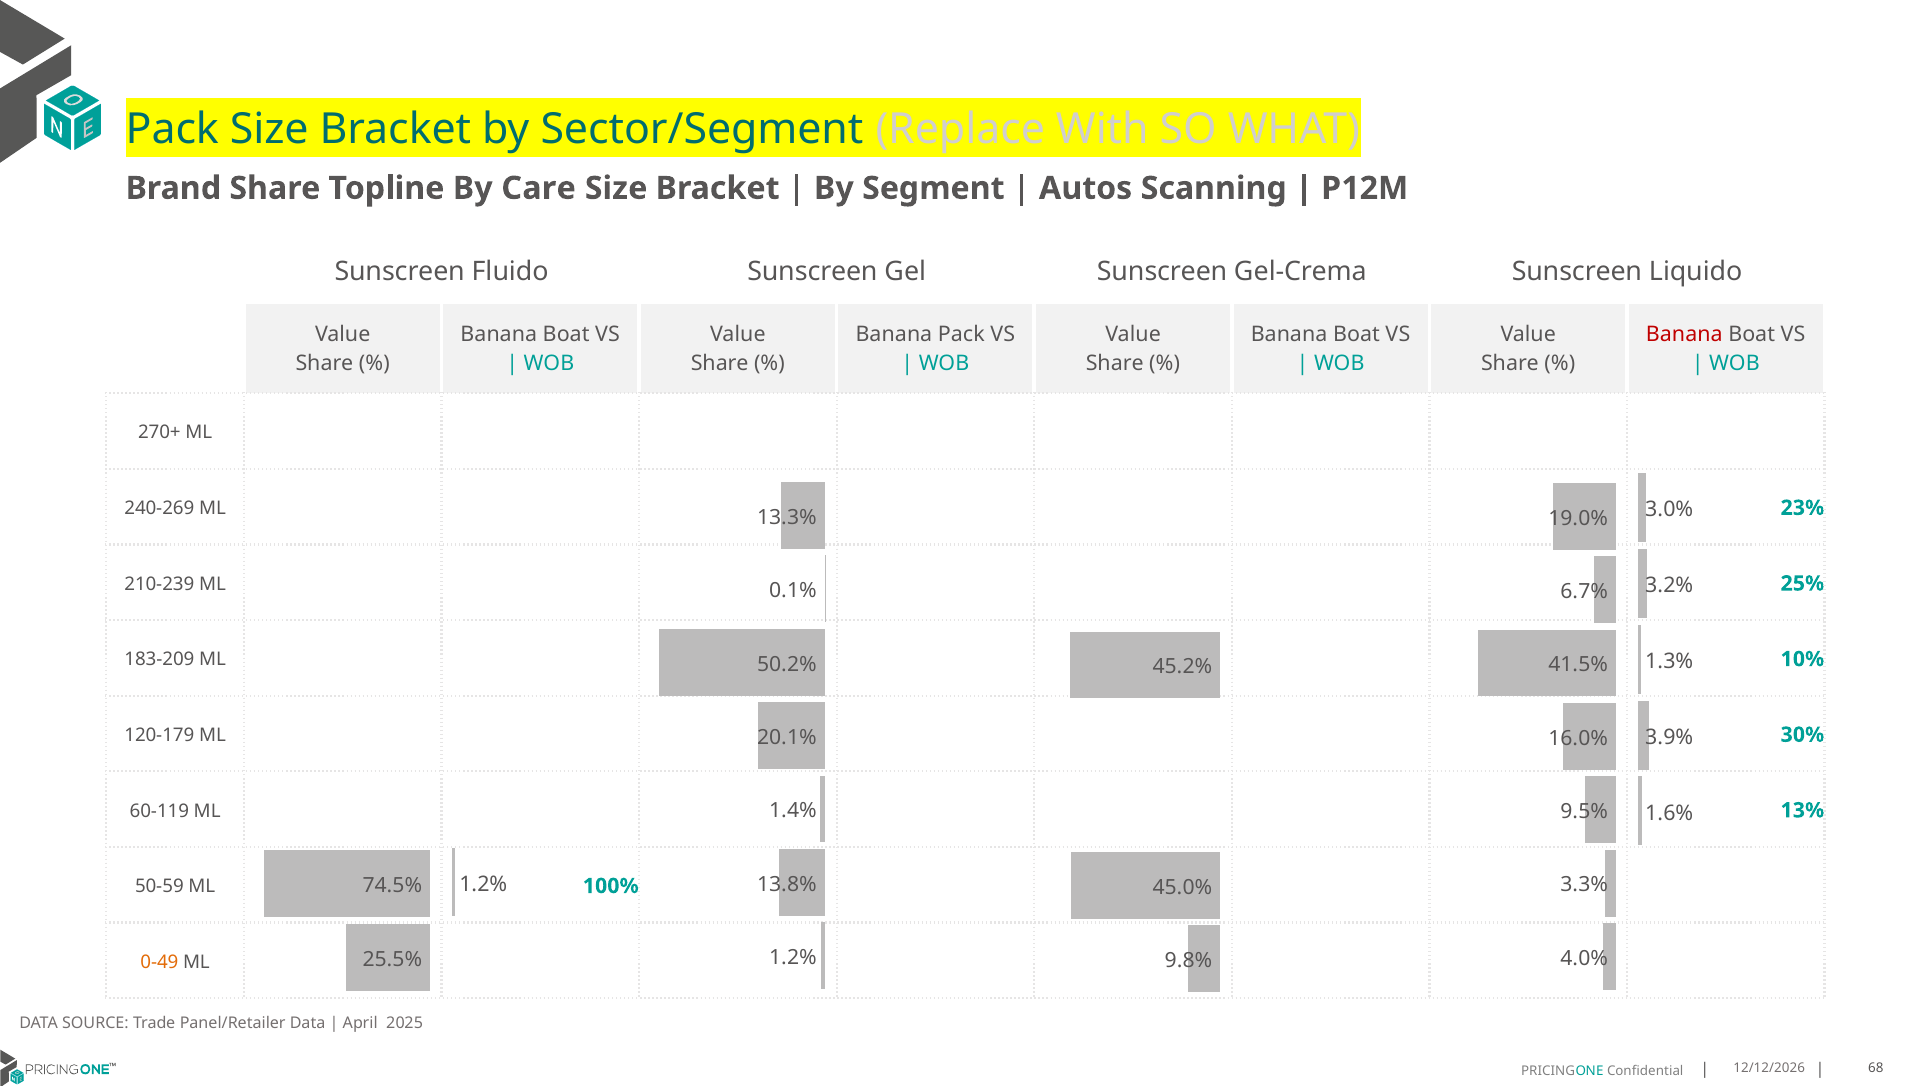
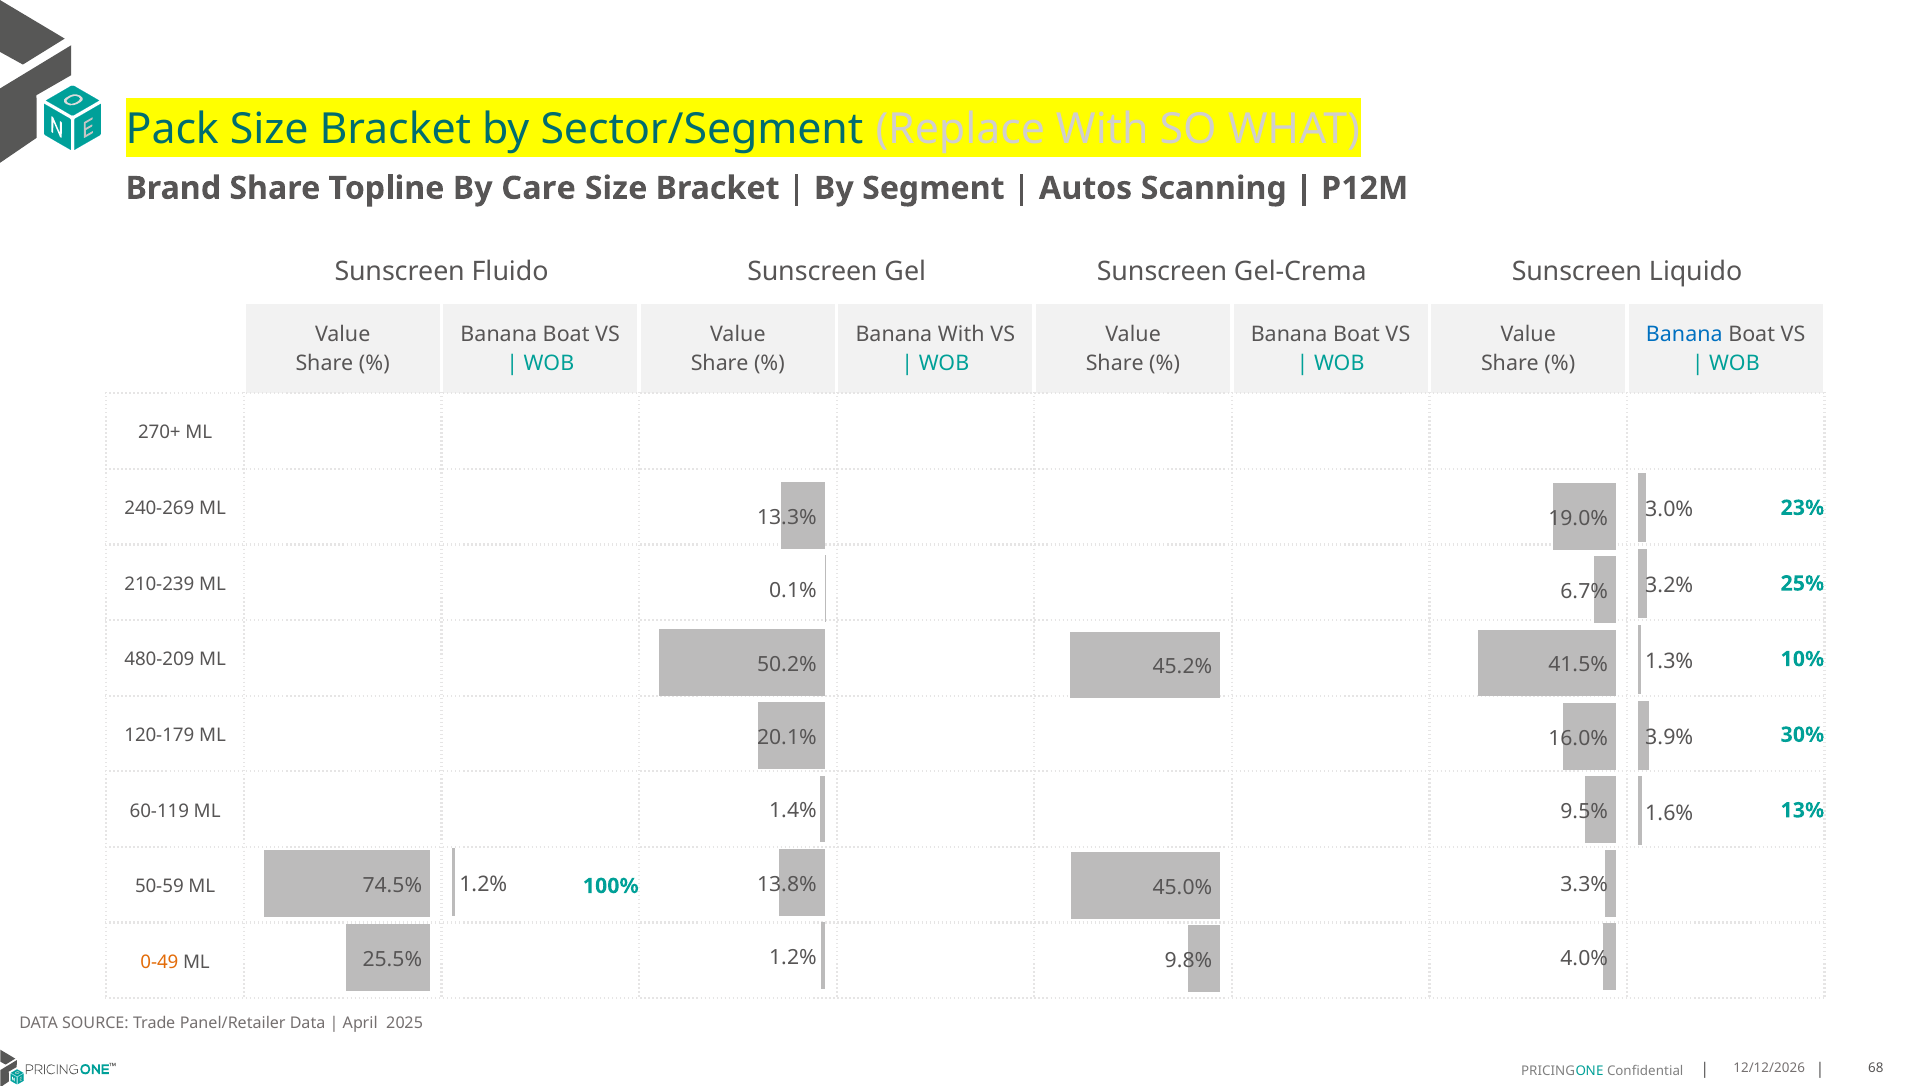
Banana Pack: Pack -> With
Banana at (1684, 334) colour: red -> blue
183-209: 183-209 -> 480-209
